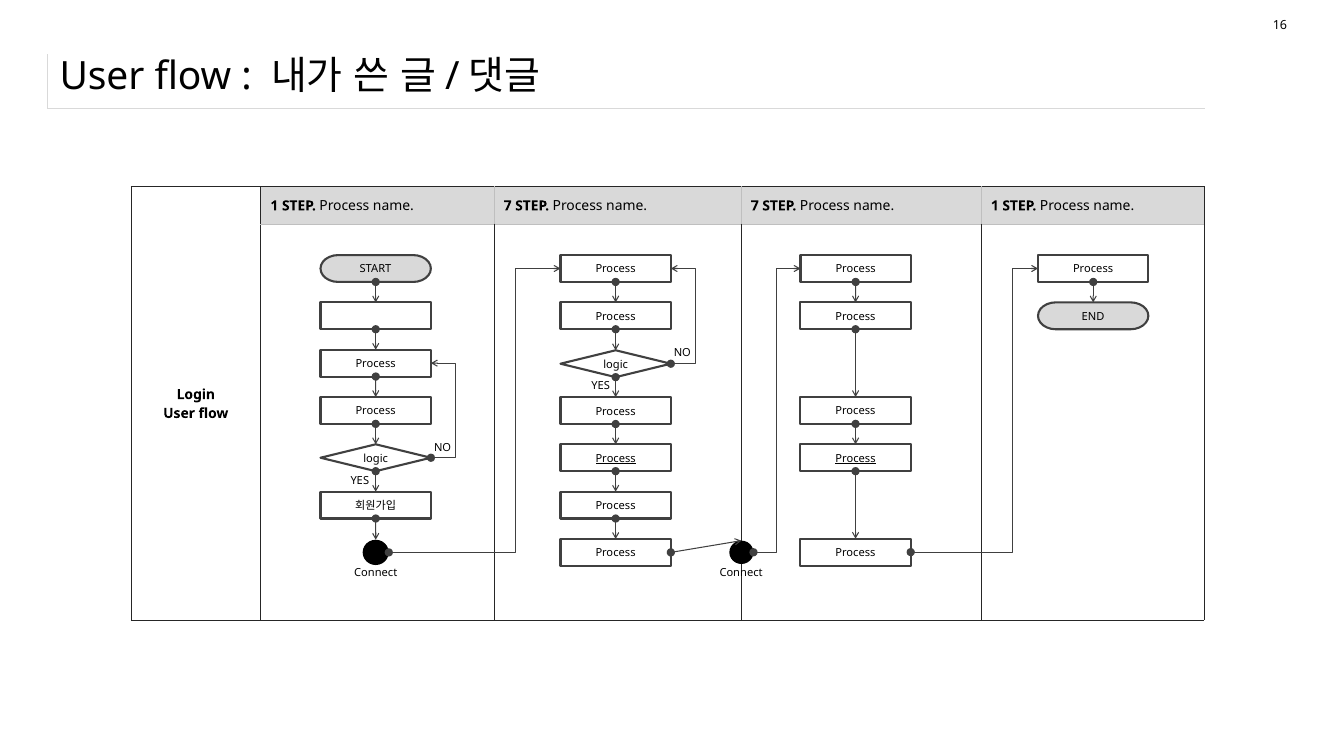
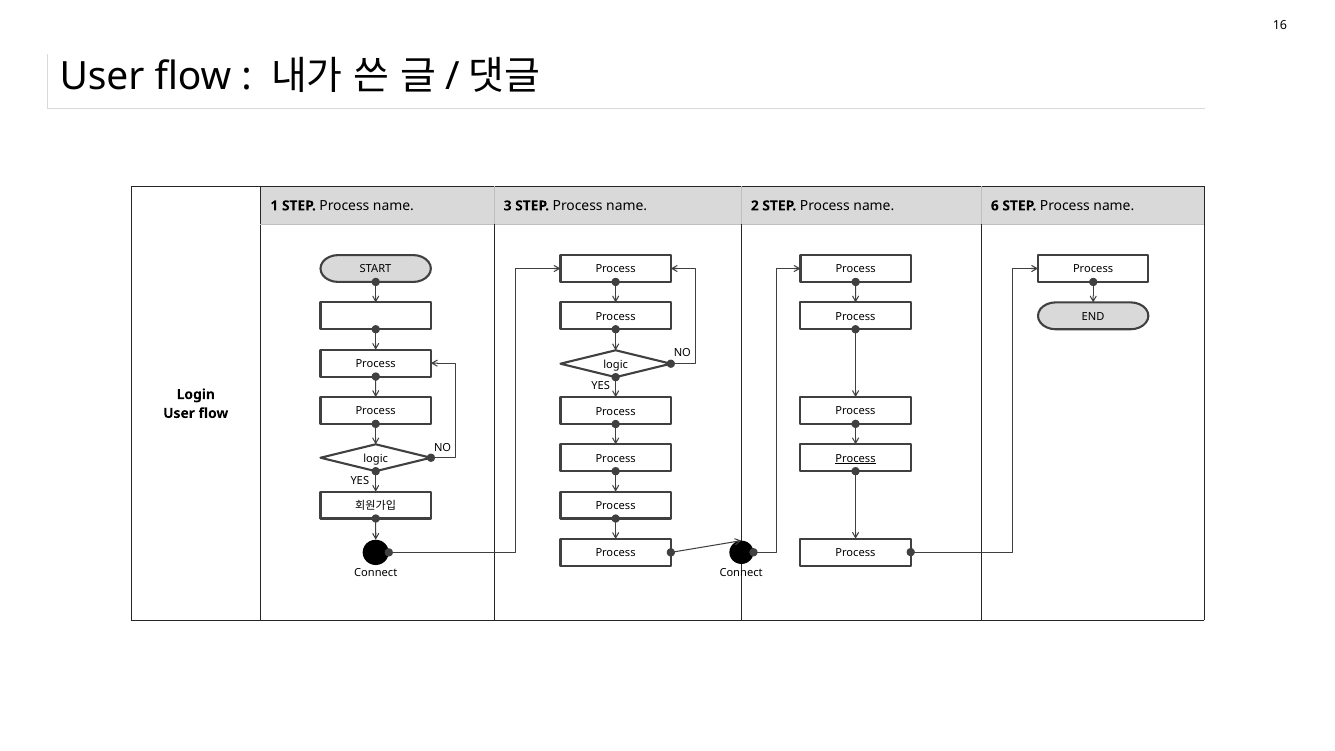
7 at (508, 206): 7 -> 3
7 at (755, 206): 7 -> 2
name 1: 1 -> 6
Process at (616, 458) underline: present -> none
